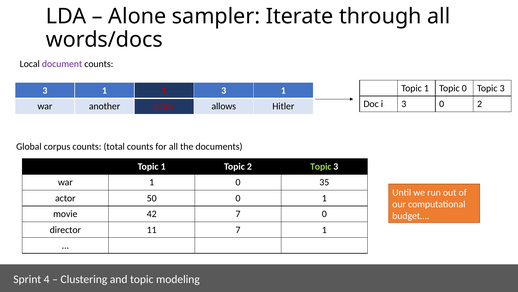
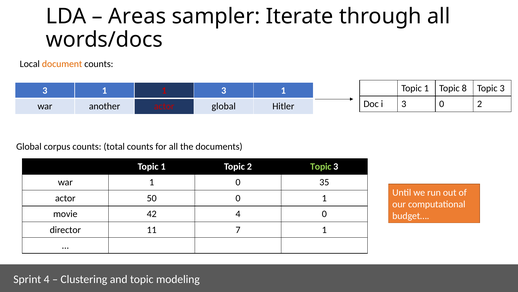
Alone: Alone -> Areas
document colour: purple -> orange
Topic 0: 0 -> 8
actor allows: allows -> global
42 7: 7 -> 4
